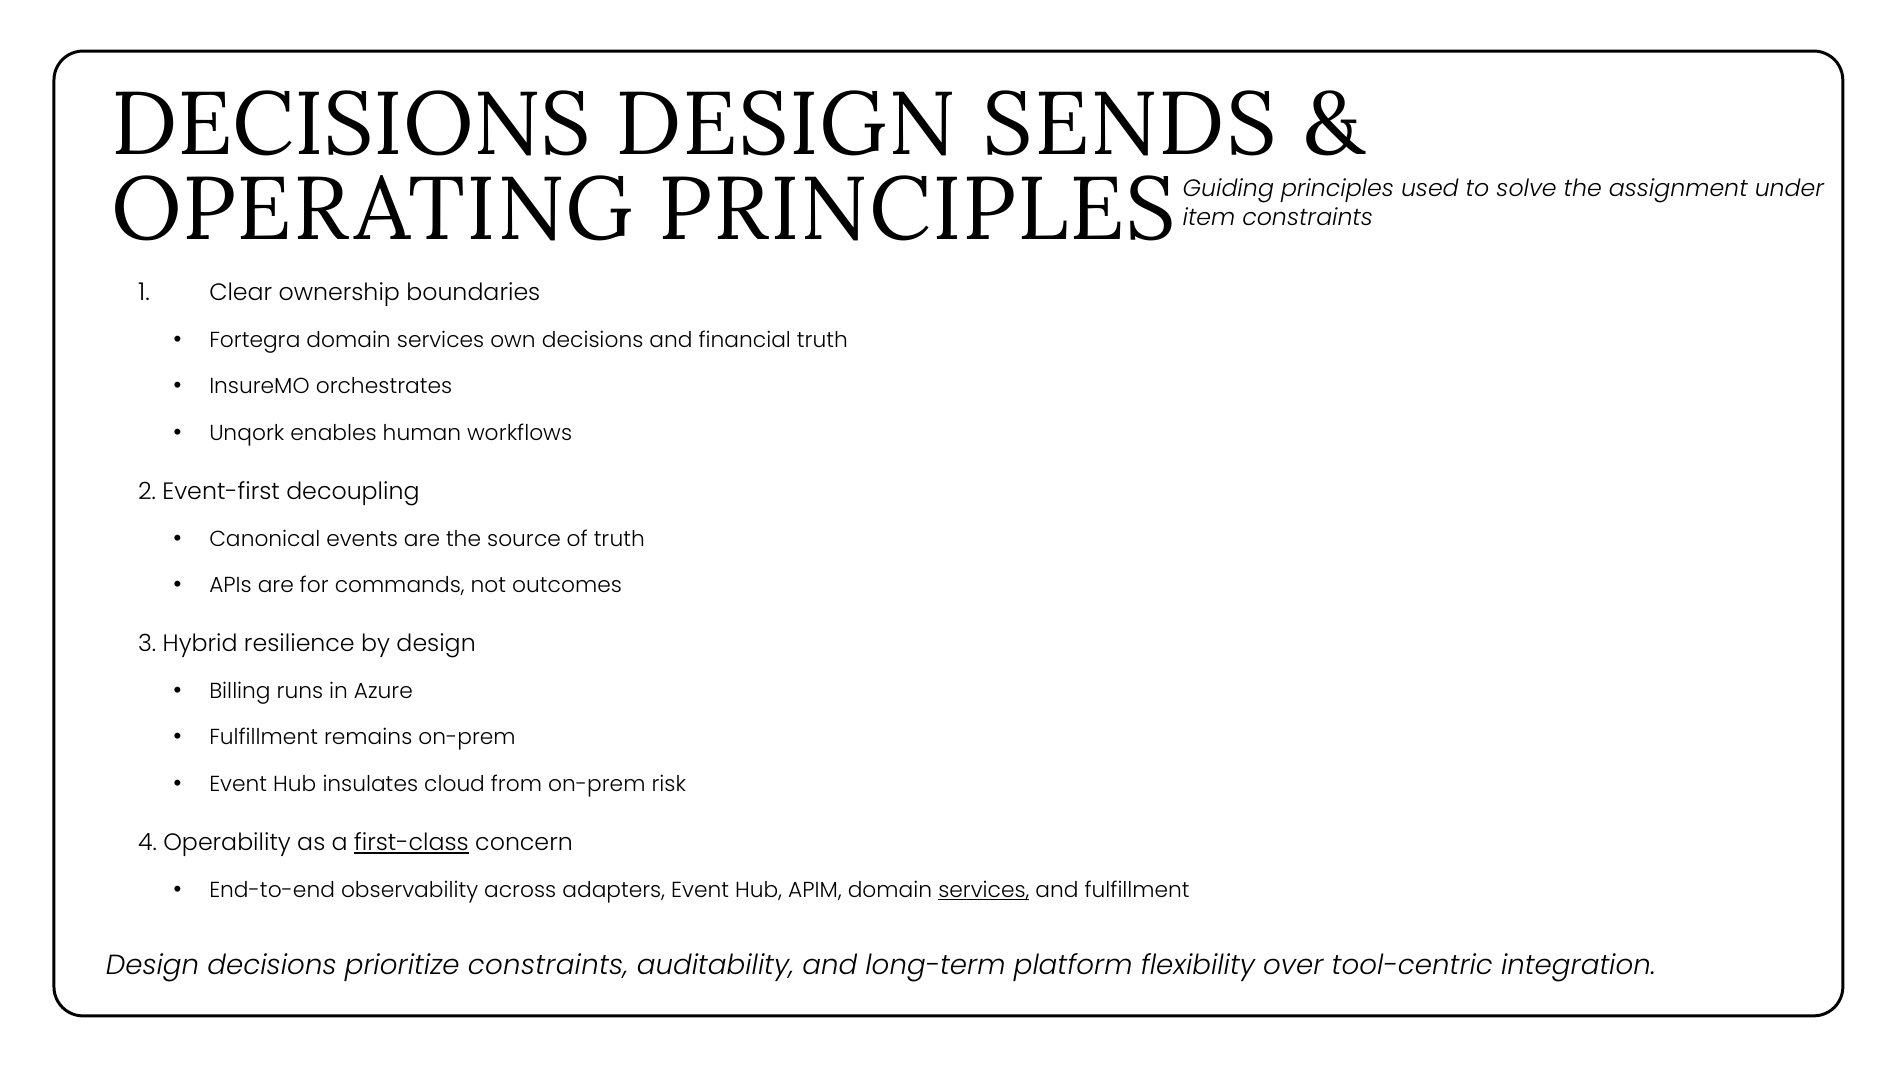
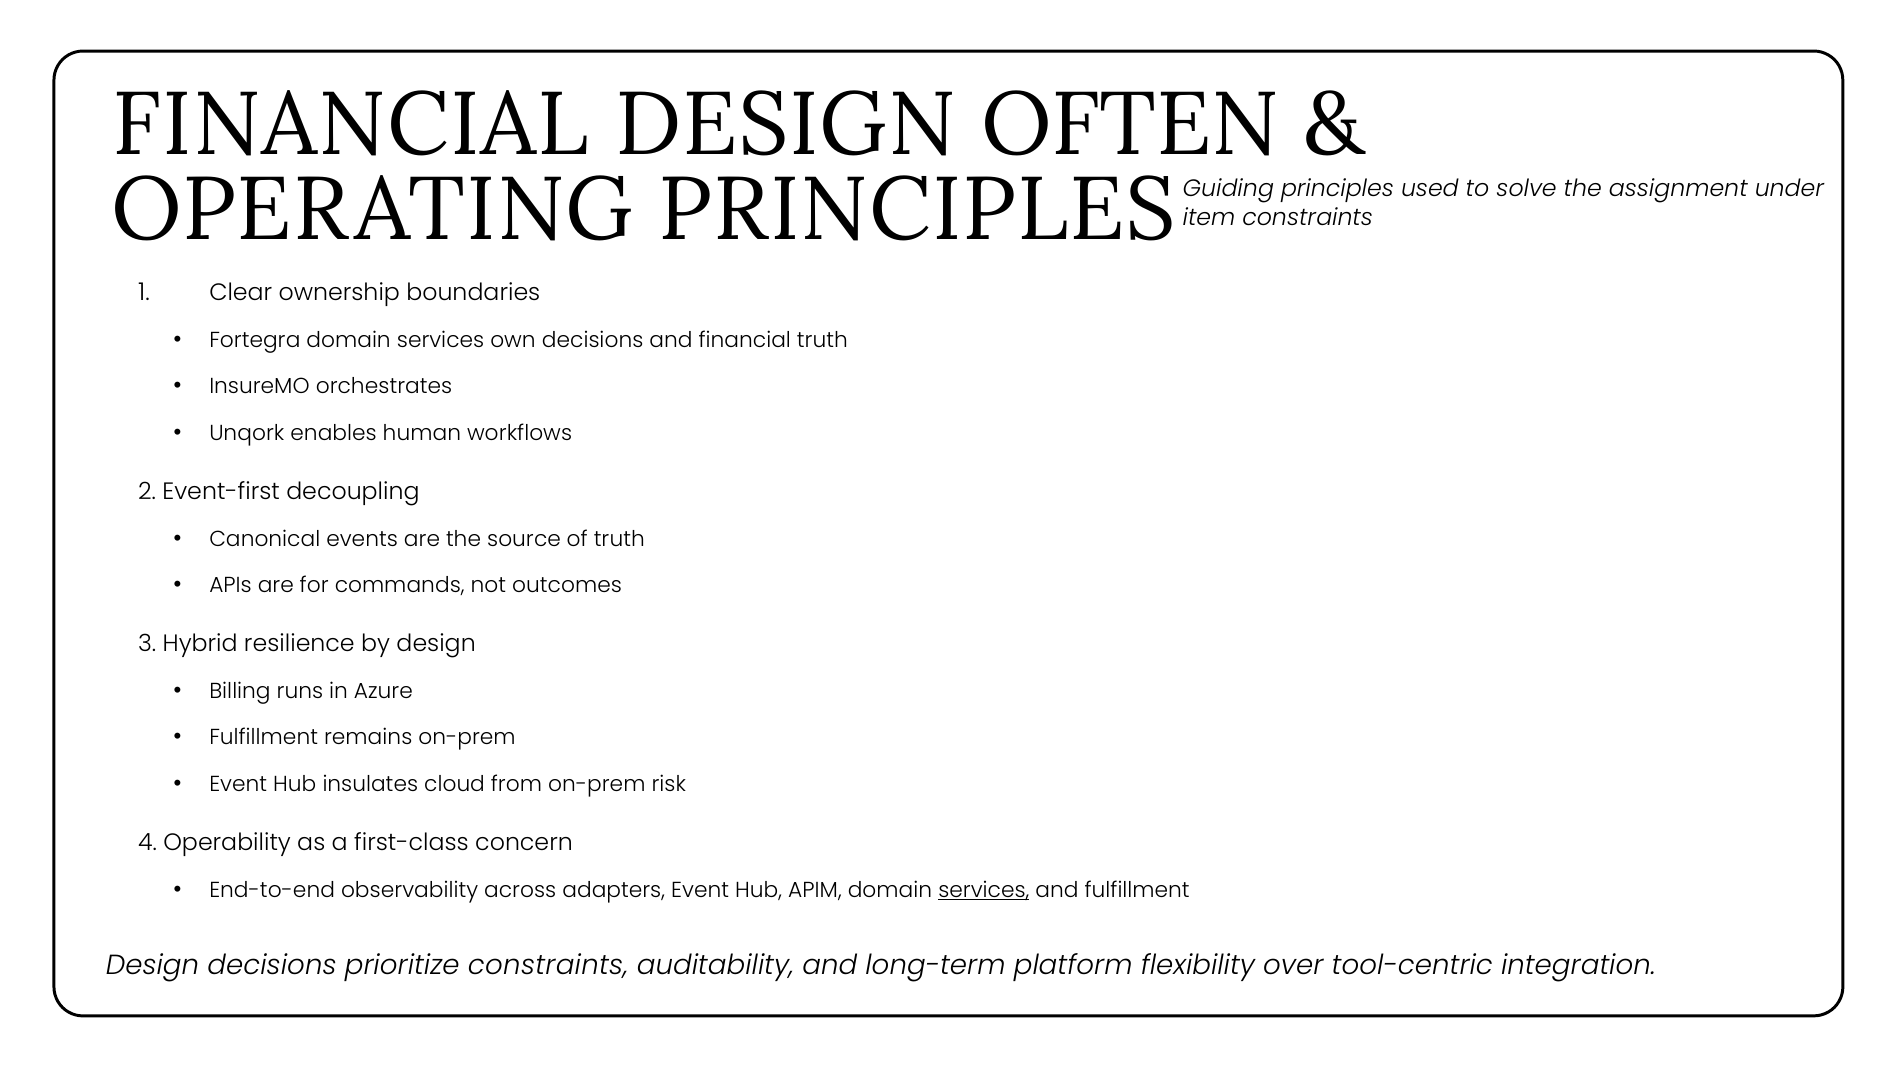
DECISIONS at (352, 125): DECISIONS -> FINANCIAL
SENDS: SENDS -> OFTEN
first-class underline: present -> none
